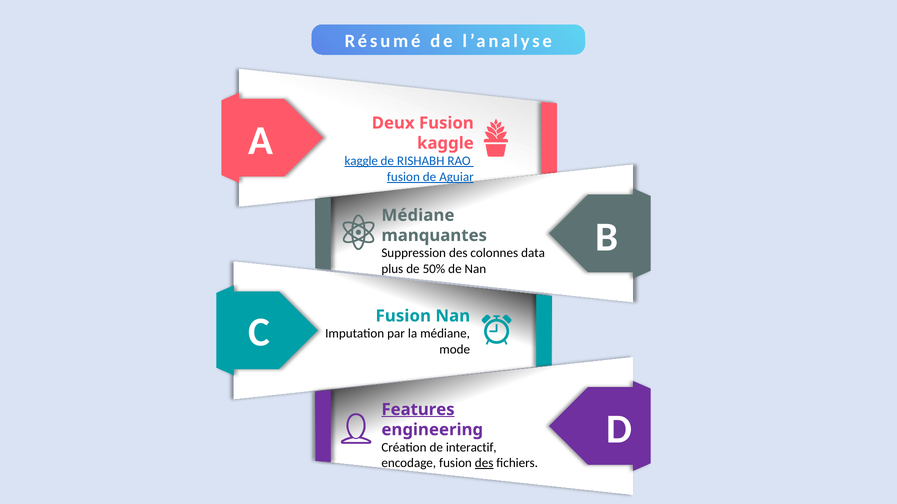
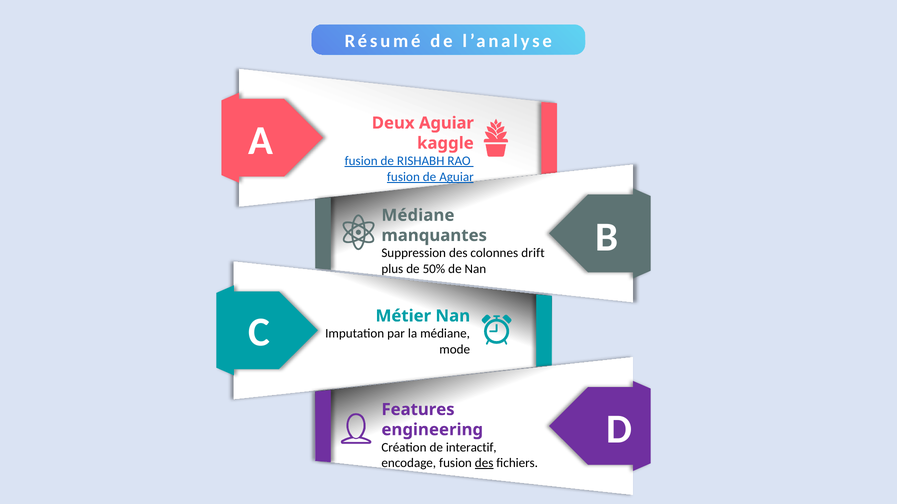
Deux Fusion: Fusion -> Aguiar
kaggle at (361, 161): kaggle -> fusion
data: data -> drift
Fusion at (403, 316): Fusion -> Métier
Features underline: present -> none
